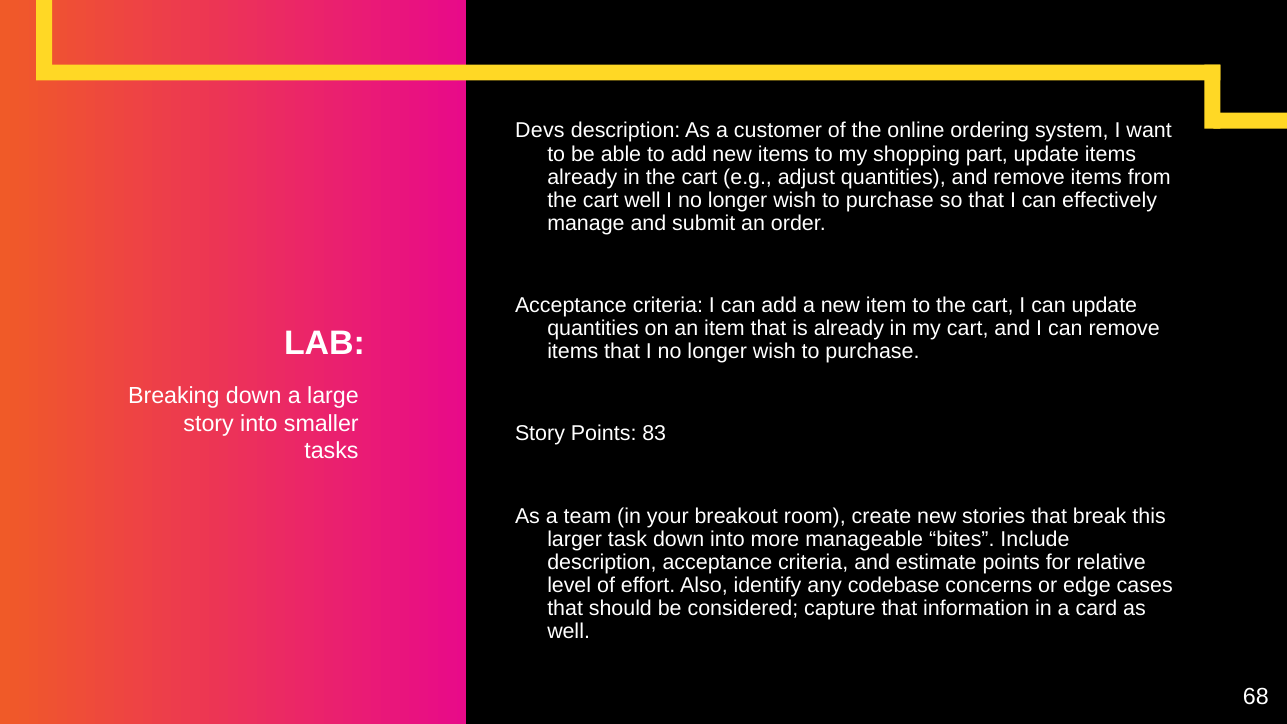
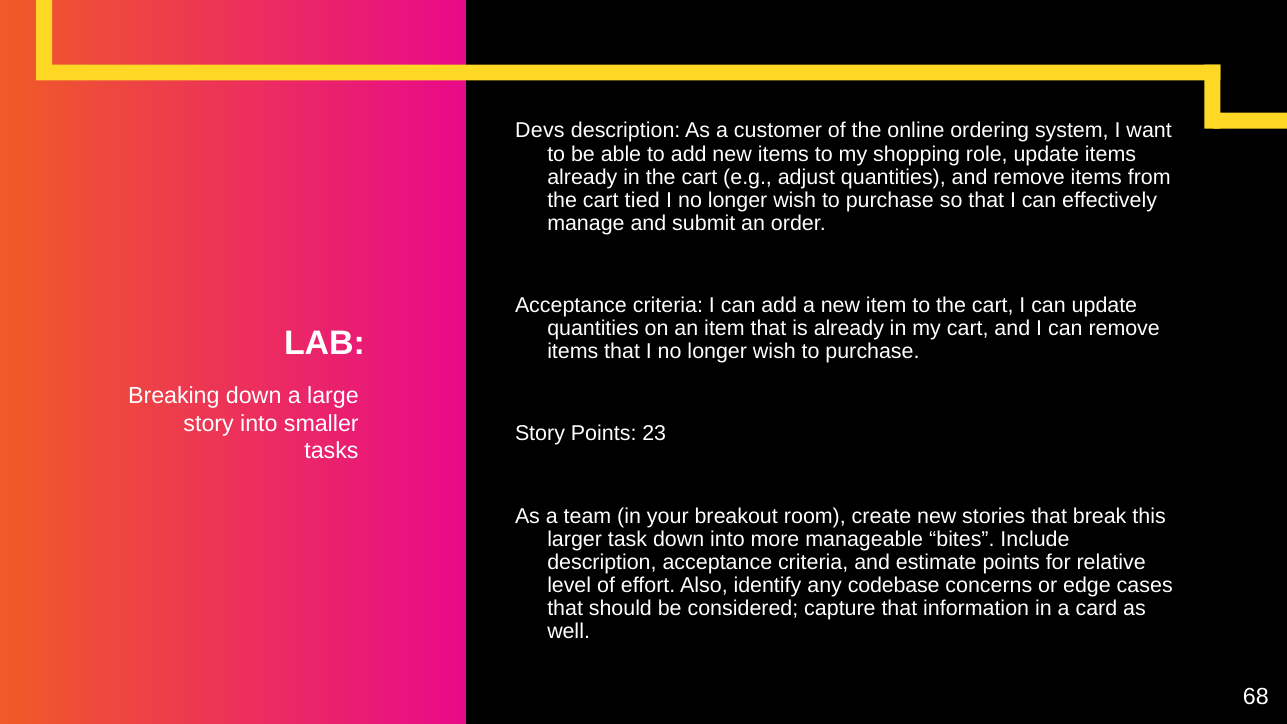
part: part -> role
cart well: well -> tied
83: 83 -> 23
